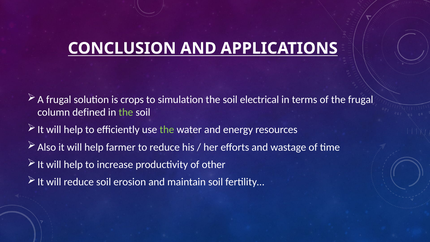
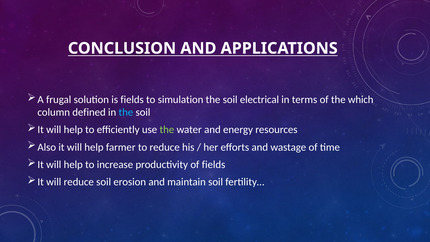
is crops: crops -> fields
the frugal: frugal -> which
the at (126, 112) colour: light green -> light blue
of other: other -> fields
